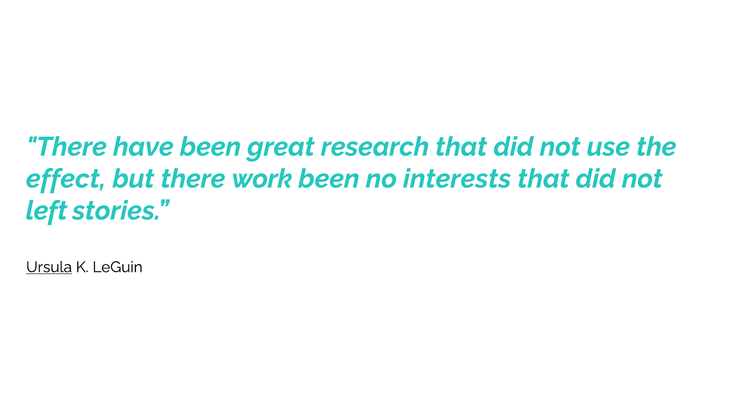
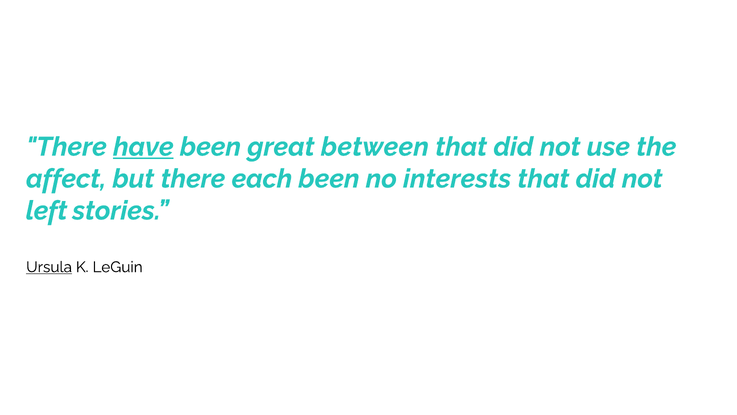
have underline: none -> present
research: research -> between
effect: effect -> affect
work: work -> each
